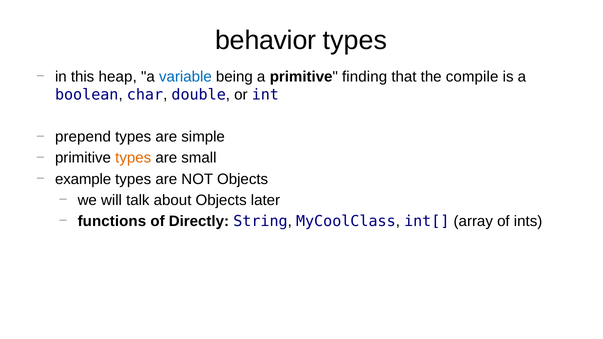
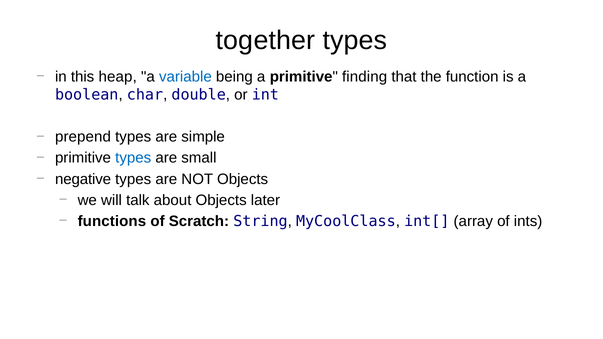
behavior: behavior -> together
compile: compile -> function
types at (133, 158) colour: orange -> blue
example: example -> negative
Directly: Directly -> Scratch
